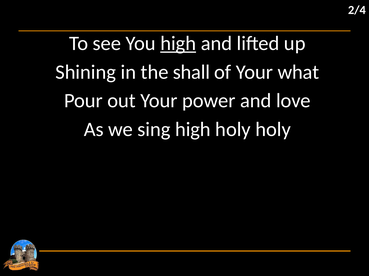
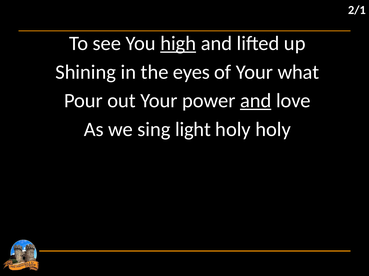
2/4: 2/4 -> 2/1
shall: shall -> eyes
and at (256, 101) underline: none -> present
sing high: high -> light
